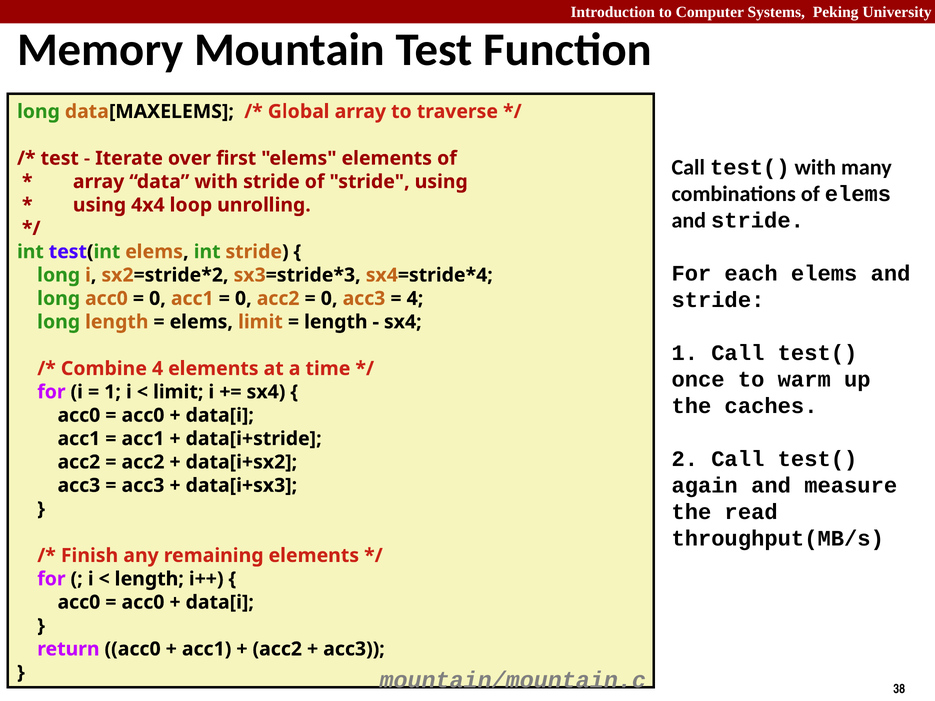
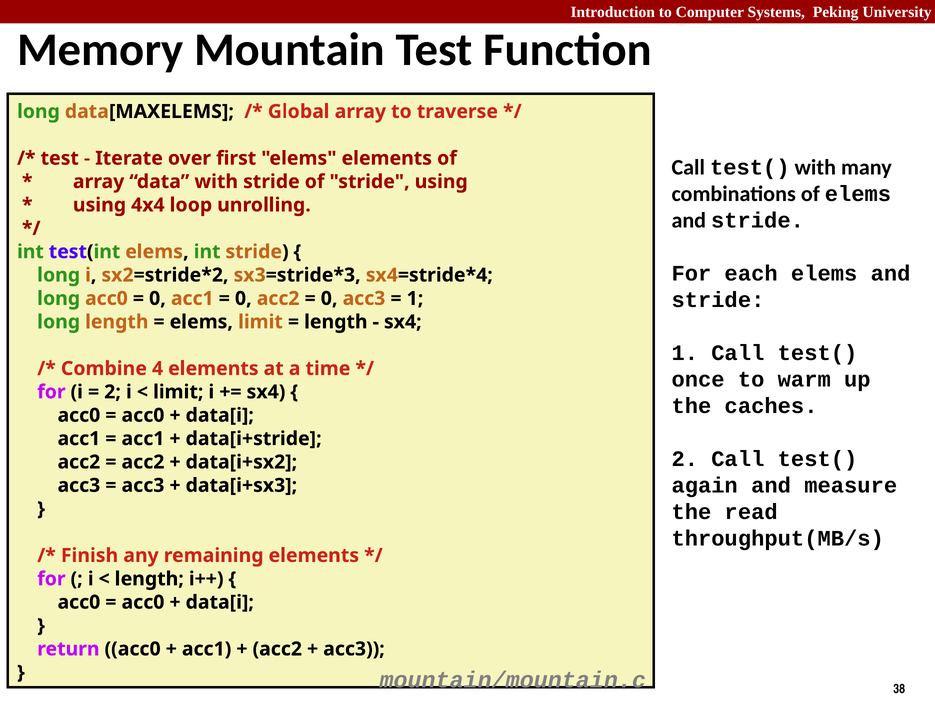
4 at (415, 299): 4 -> 1
1 at (113, 392): 1 -> 2
